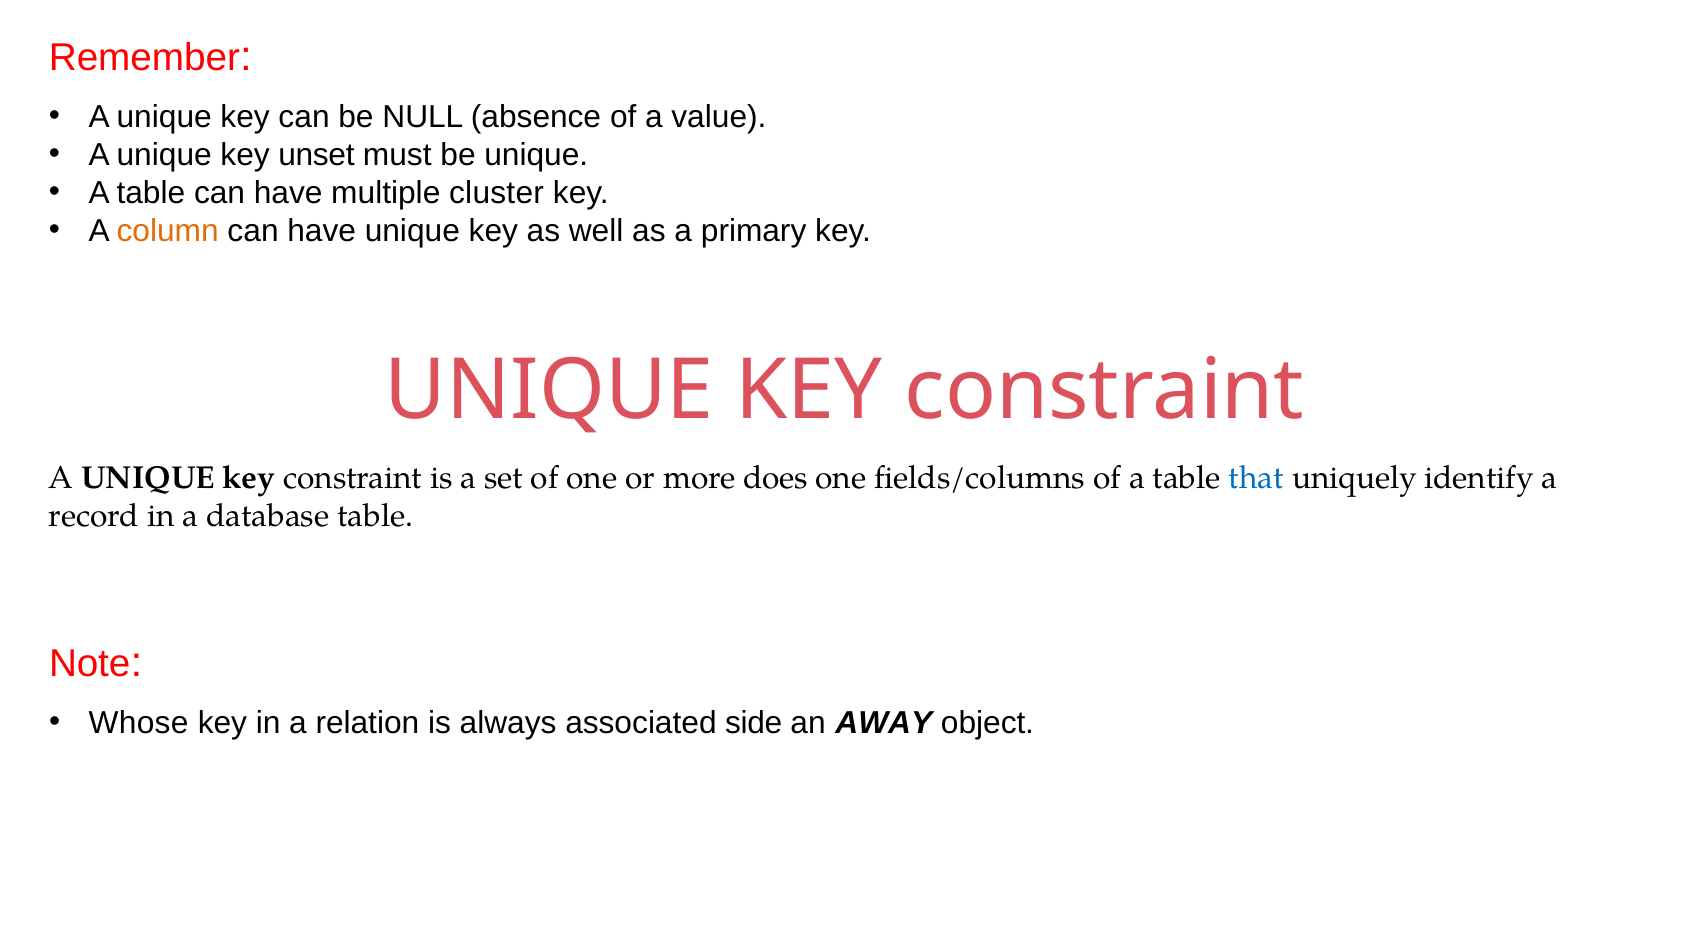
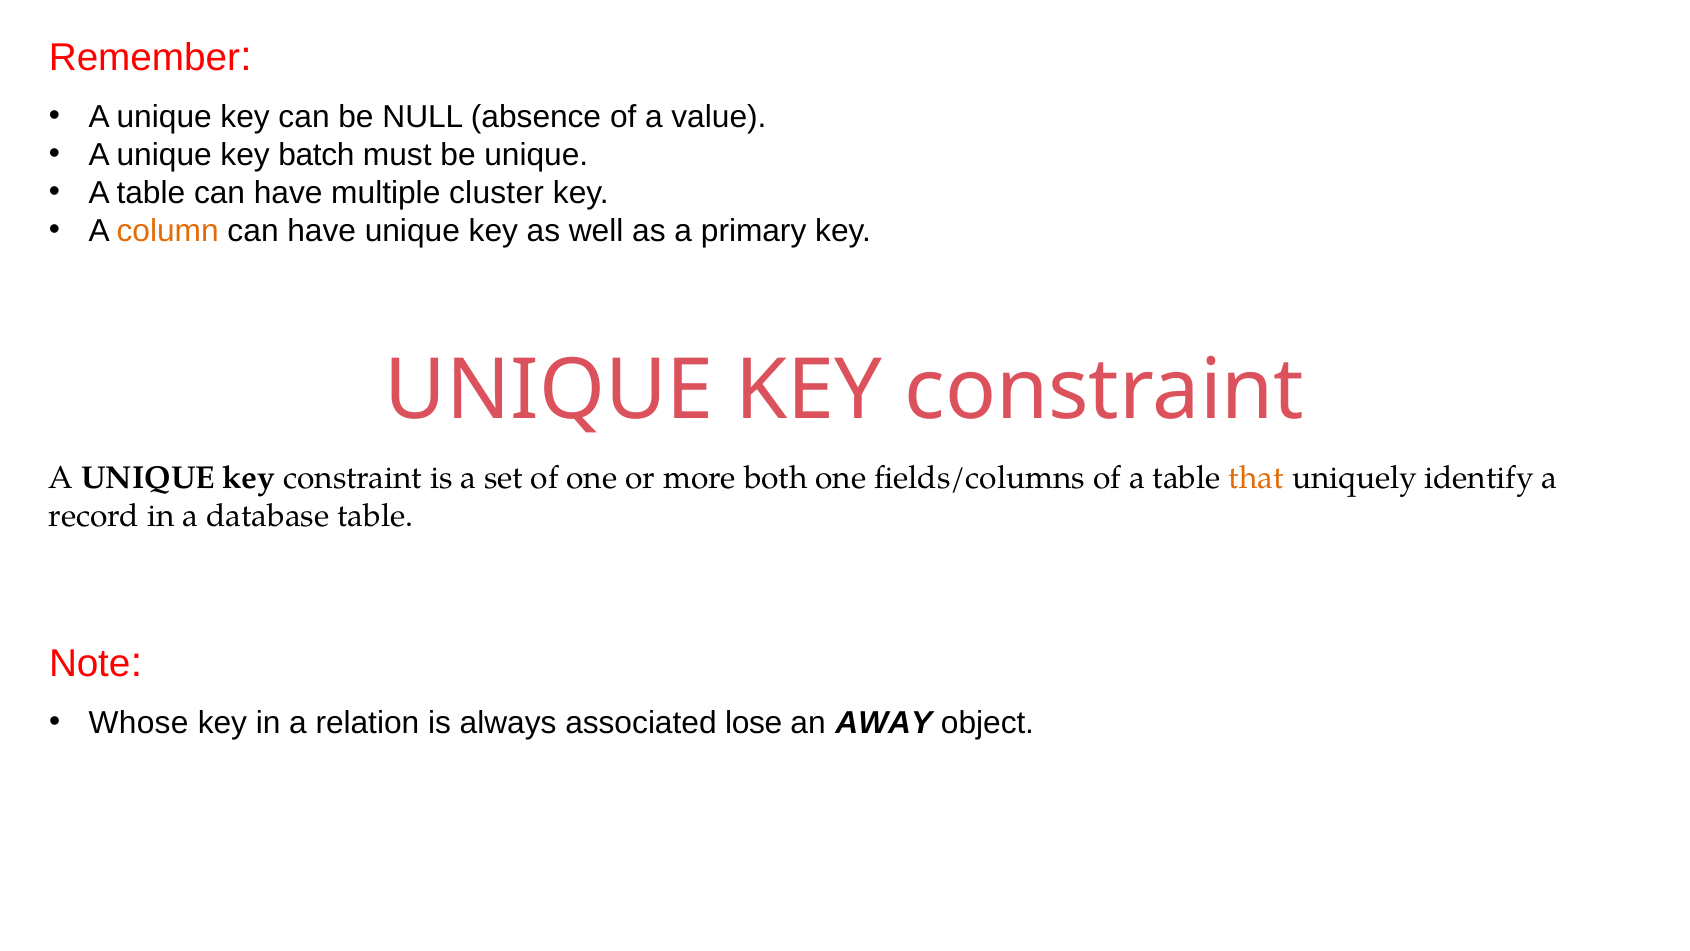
unset: unset -> batch
does: does -> both
that colour: blue -> orange
side: side -> lose
